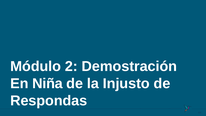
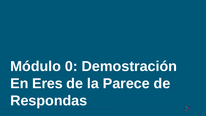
2: 2 -> 0
Niña: Niña -> Eres
Injusto: Injusto -> Parece
